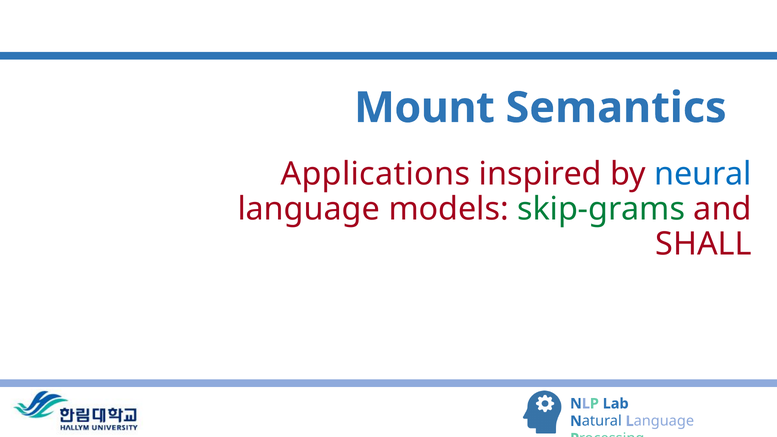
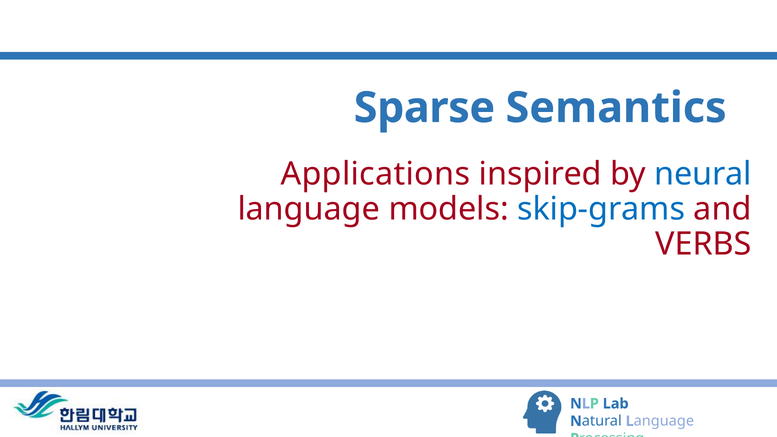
Mount: Mount -> Sparse
skip-grams colour: green -> blue
SHALL: SHALL -> VERBS
